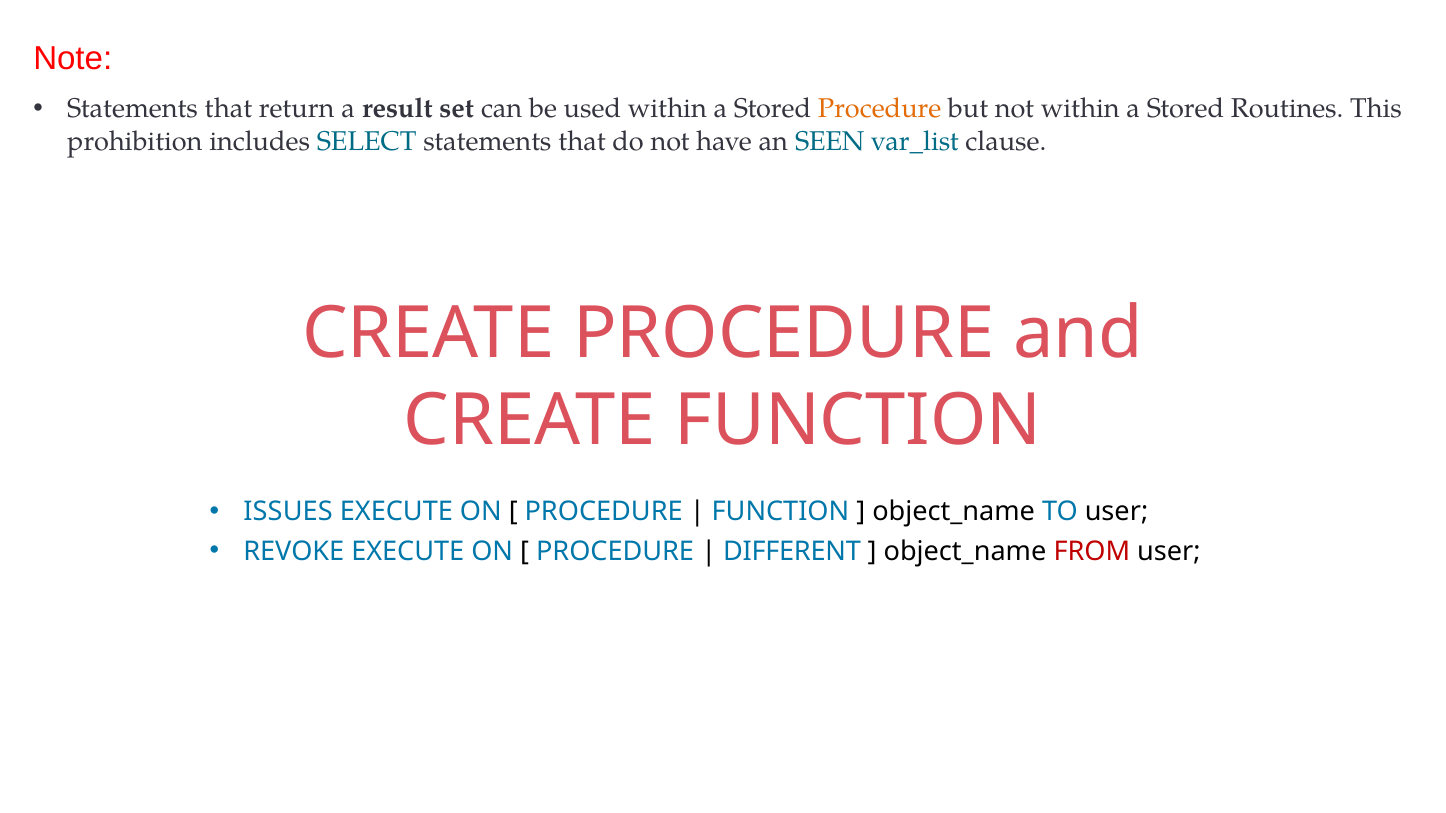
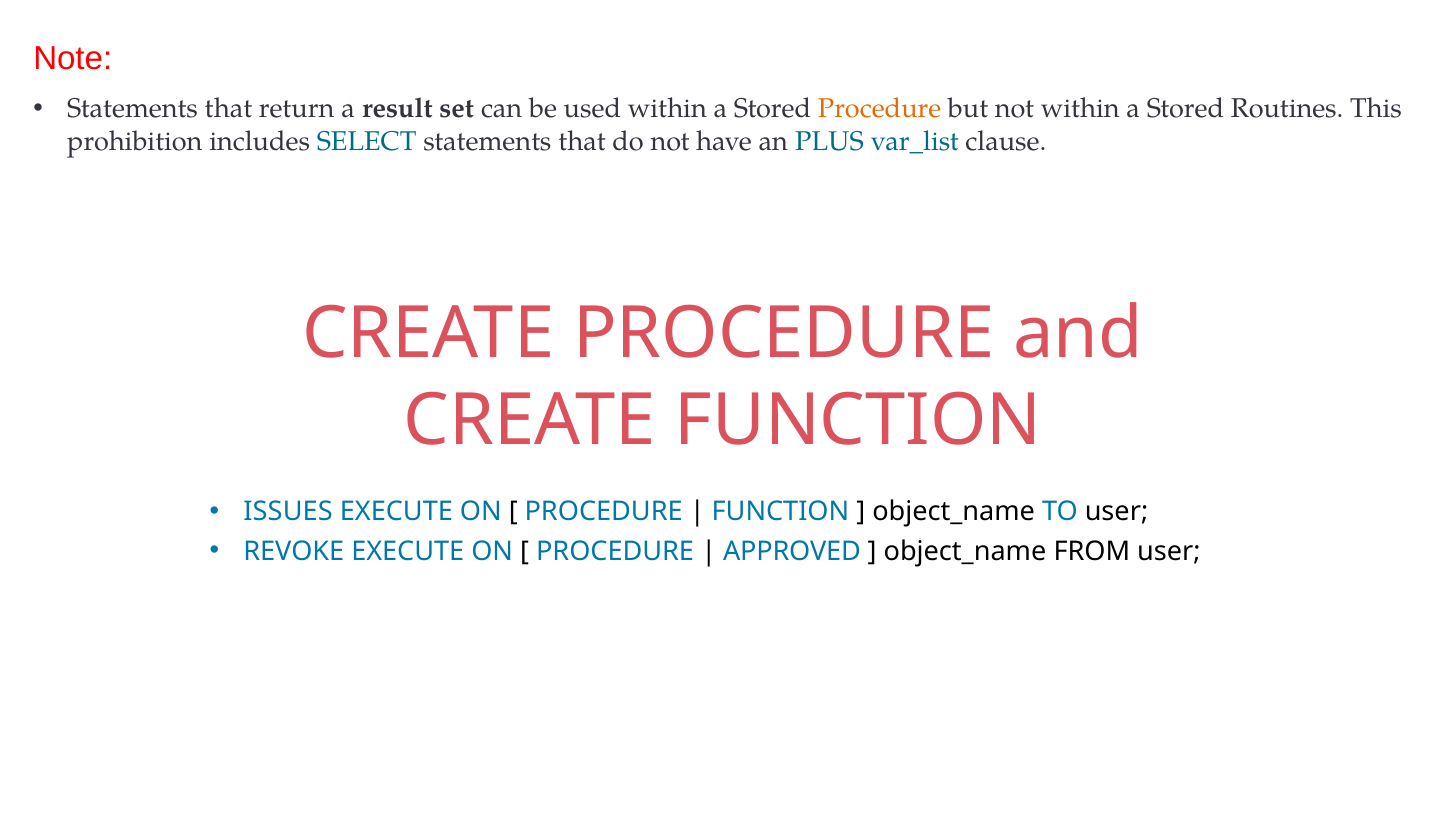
SEEN: SEEN -> PLUS
DIFFERENT: DIFFERENT -> APPROVED
FROM colour: red -> black
